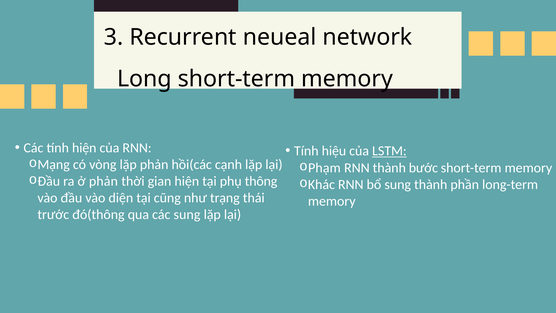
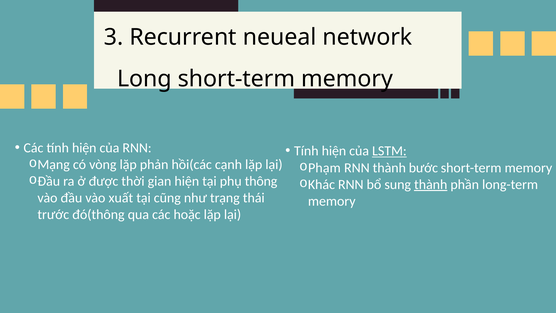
hiệu at (334, 151): hiệu -> hiện
ở phản: phản -> được
thành at (431, 184) underline: none -> present
diện: diện -> xuất
các sung: sung -> hoặc
